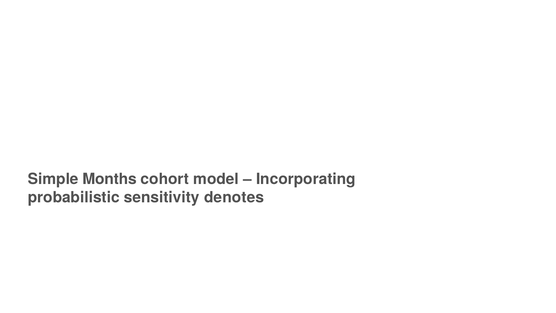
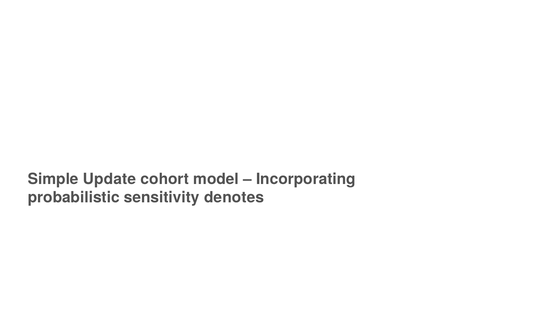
Months: Months -> Update
